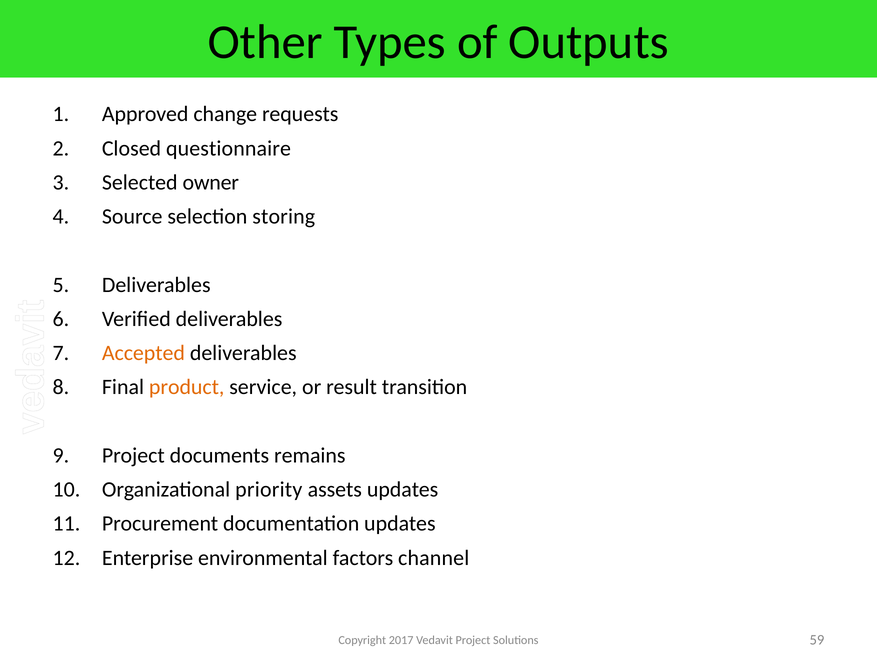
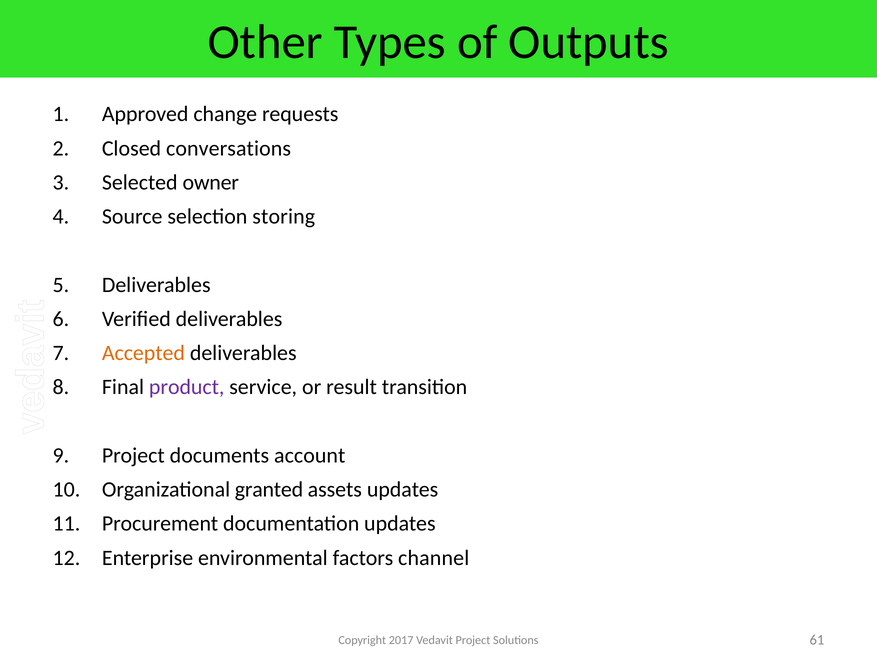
questionnaire: questionnaire -> conversations
product colour: orange -> purple
remains: remains -> account
priority: priority -> granted
59: 59 -> 61
